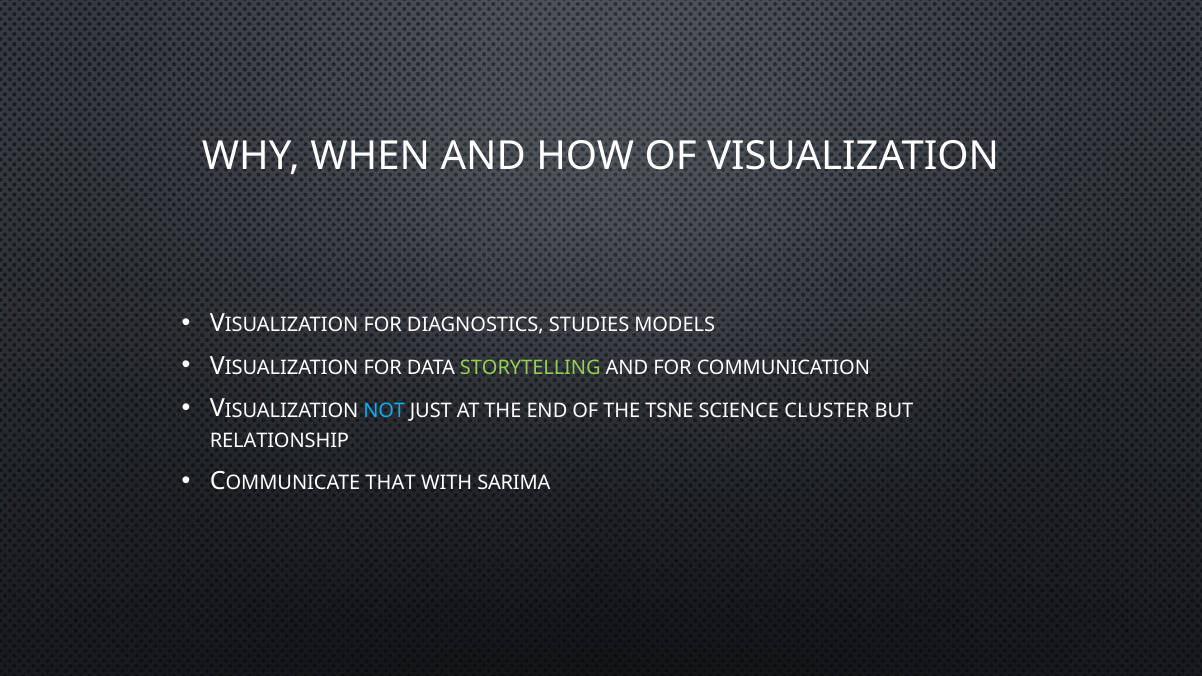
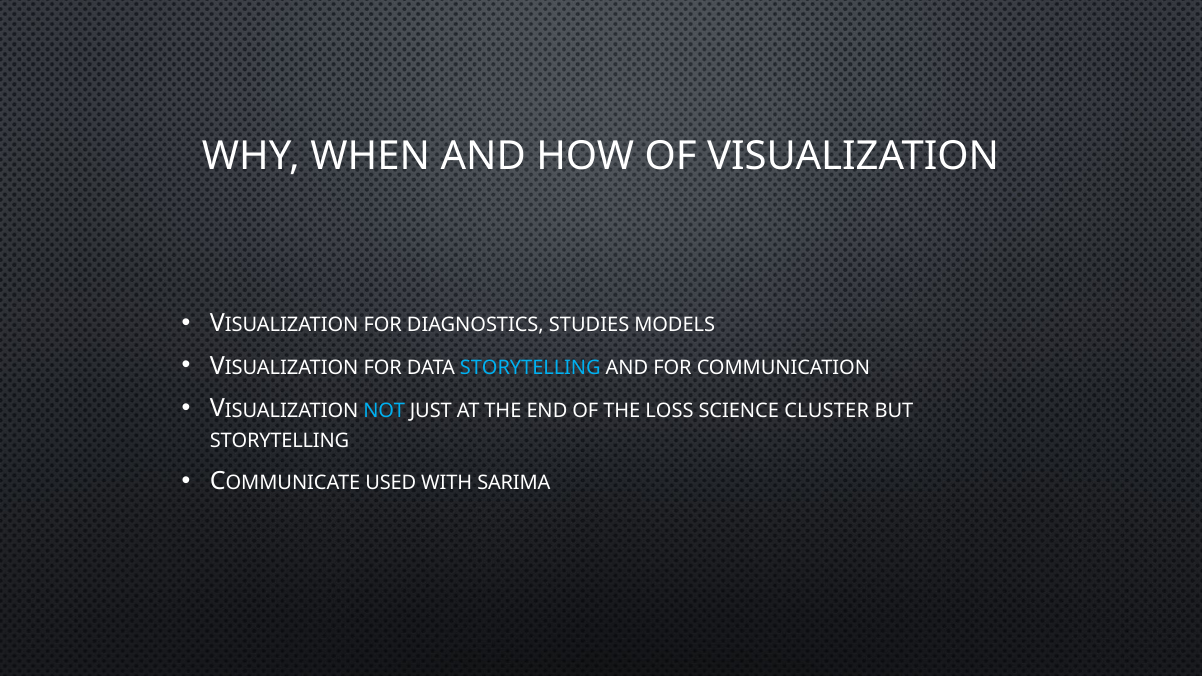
STORYTELLING at (530, 368) colour: light green -> light blue
TSNE: TSNE -> LOSS
RELATIONSHIP at (279, 441): RELATIONSHIP -> STORYTELLING
THAT: THAT -> USED
